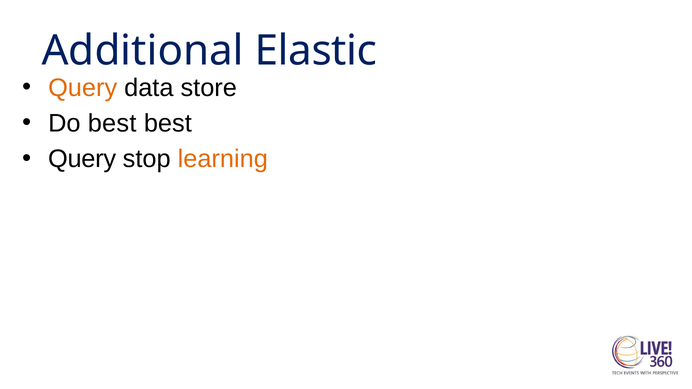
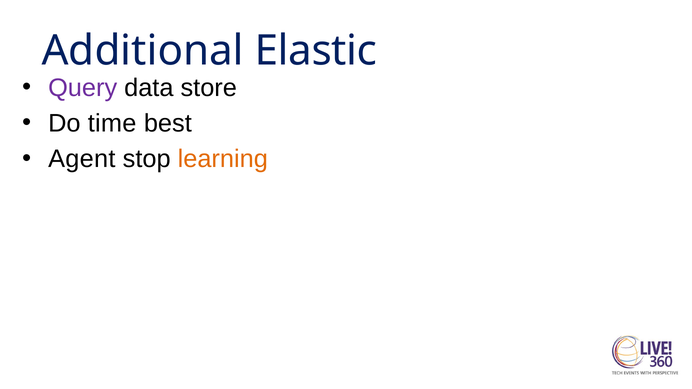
Query at (83, 88) colour: orange -> purple
Do best: best -> time
Query at (82, 159): Query -> Agent
